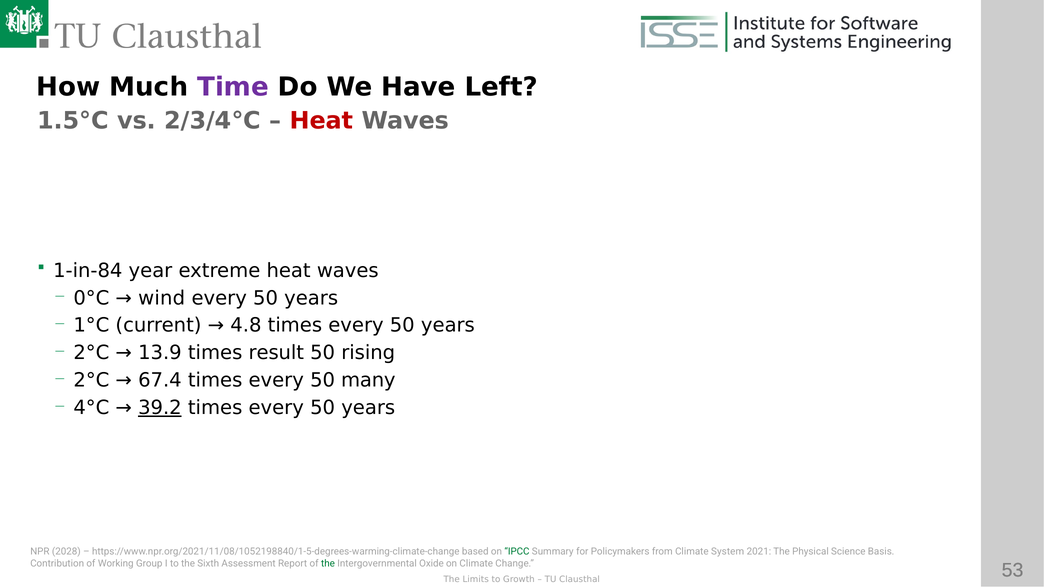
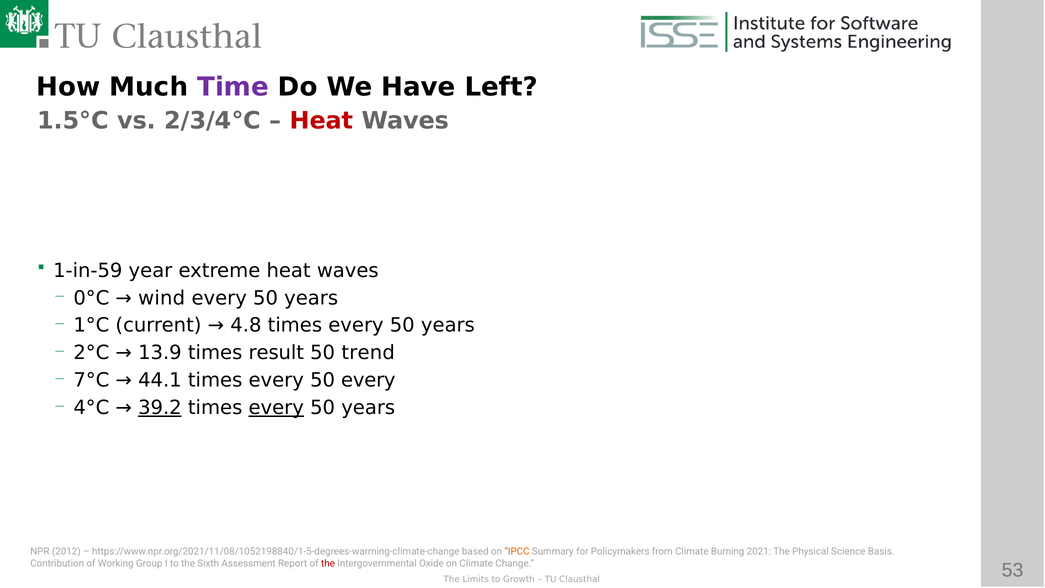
1-in-84: 1-in-84 -> 1-in-59
rising: rising -> trend
2°C at (91, 380): 2°C -> 7°C
67.4: 67.4 -> 44.1
50 many: many -> every
every at (276, 408) underline: none -> present
2028: 2028 -> 2012
IPCC colour: green -> orange
System: System -> Burning
the at (328, 563) colour: green -> red
